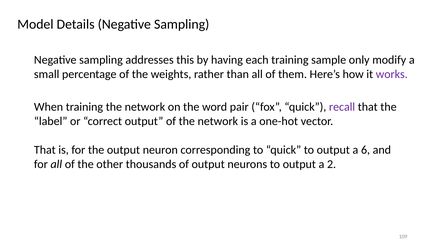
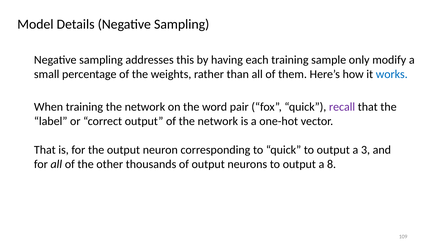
works colour: purple -> blue
6: 6 -> 3
2: 2 -> 8
